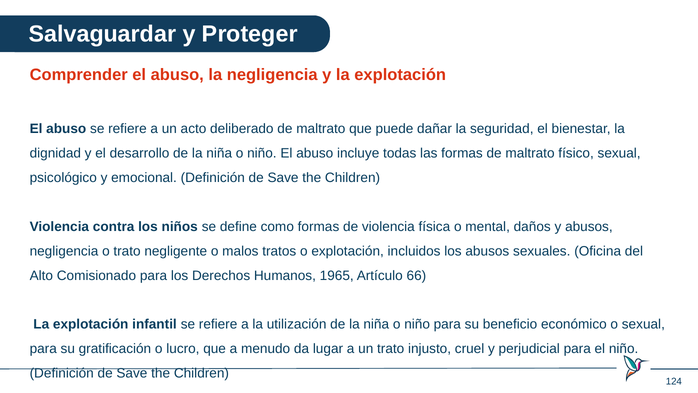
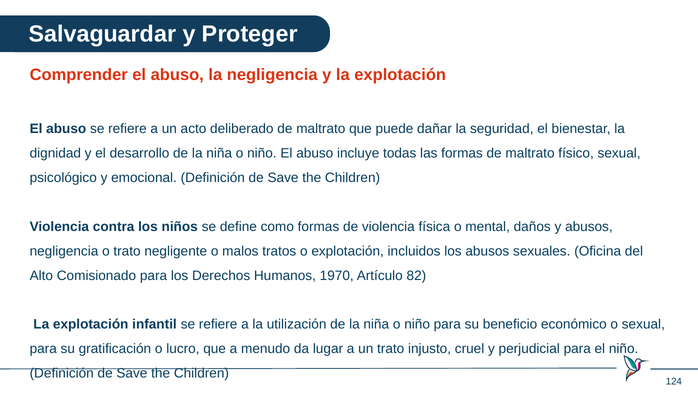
1965: 1965 -> 1970
66: 66 -> 82
